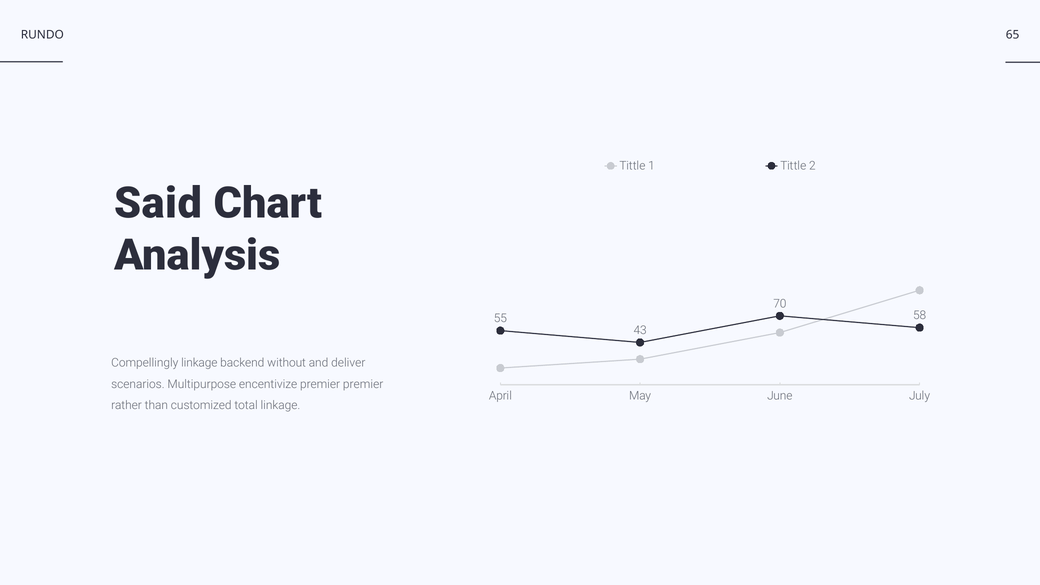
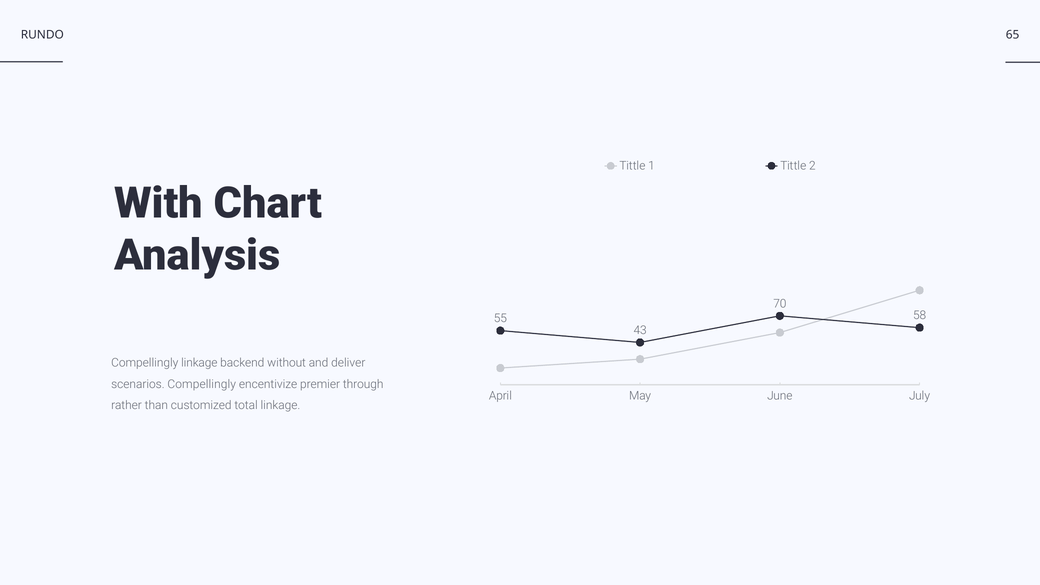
Said: Said -> With
scenarios Multipurpose: Multipurpose -> Compellingly
premier premier: premier -> through
